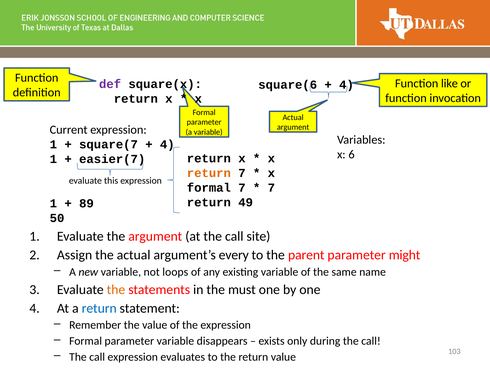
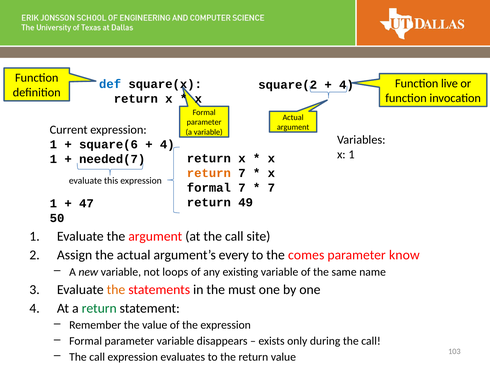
like: like -> live
def colour: purple -> blue
square(6: square(6 -> square(2
square(7: square(7 -> square(6
x 6: 6 -> 1
easier(7: easier(7 -> needed(7
89: 89 -> 47
parent: parent -> comes
might: might -> know
return at (99, 308) colour: blue -> green
